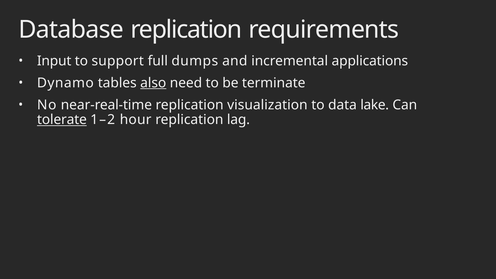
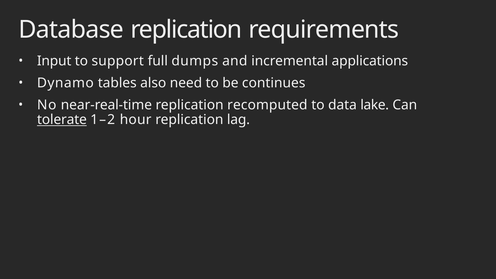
also underline: present -> none
terminate: terminate -> continues
visualization: visualization -> recomputed
